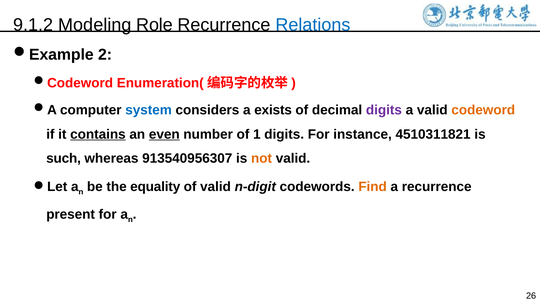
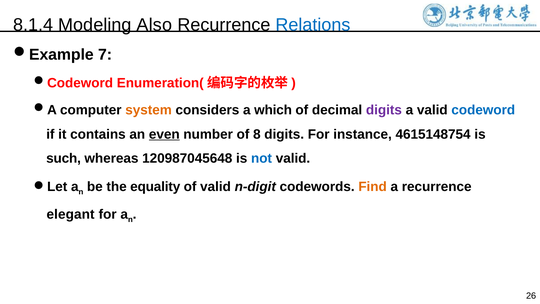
9.1.2: 9.1.2 -> 8.1.4
Role: Role -> Also
2: 2 -> 7
system colour: blue -> orange
exists: exists -> which
codeword colour: orange -> blue
contains underline: present -> none
1: 1 -> 8
4510311821: 4510311821 -> 4615148754
913540956307: 913540956307 -> 120987045648
not colour: orange -> blue
present: present -> elegant
